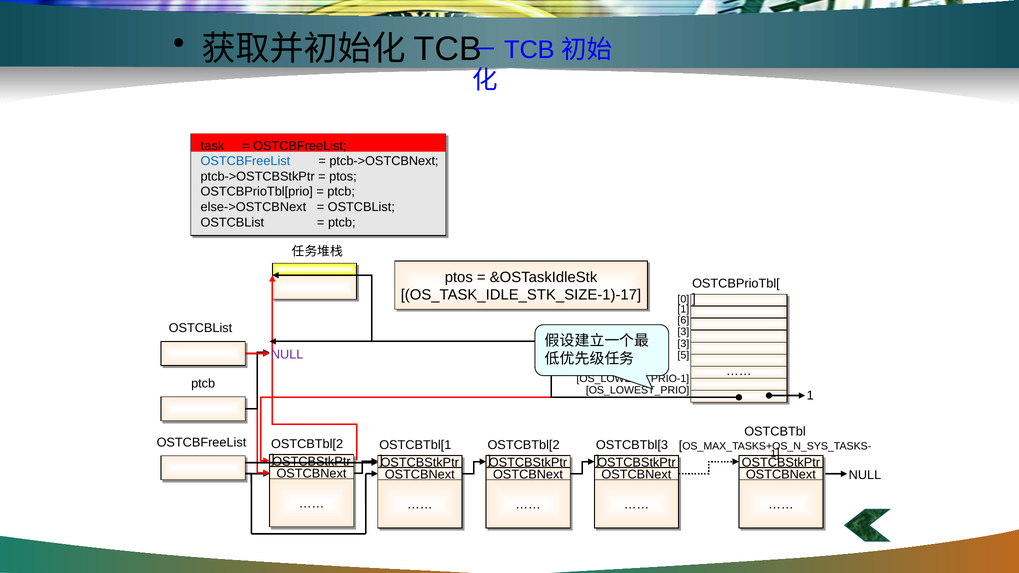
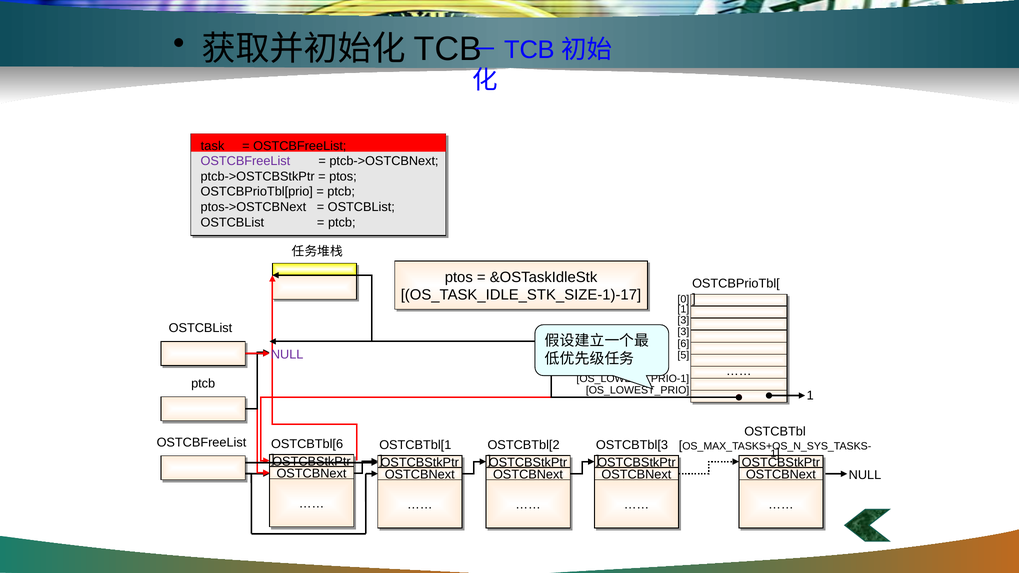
OSTCBFreeList at (245, 161) colour: blue -> purple
else->OSTCBNext: else->OSTCBNext -> ptos->OSTCBNext
6 at (683, 320): 6 -> 3
3 at (683, 344): 3 -> 6
OSTCBTbl[2 at (307, 444): OSTCBTbl[2 -> OSTCBTbl[6
